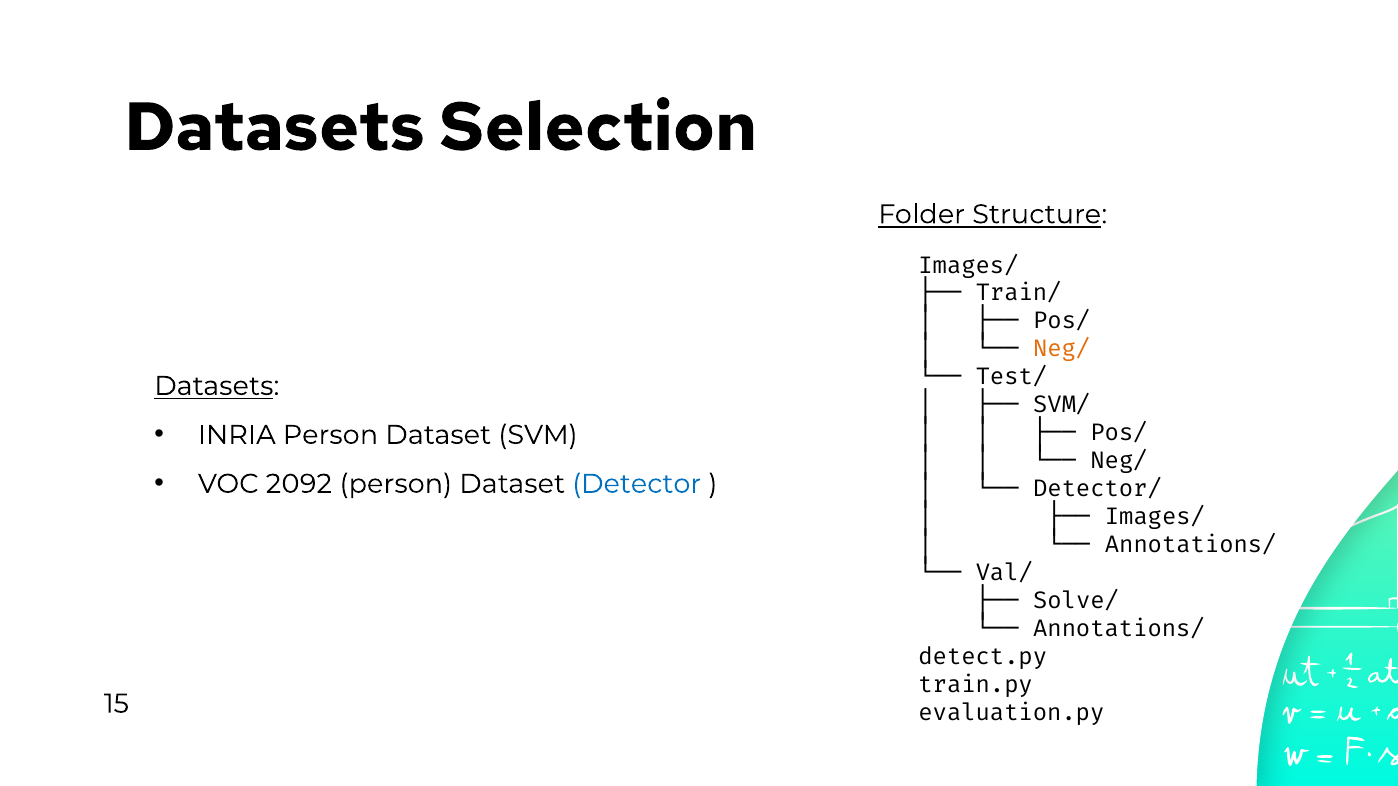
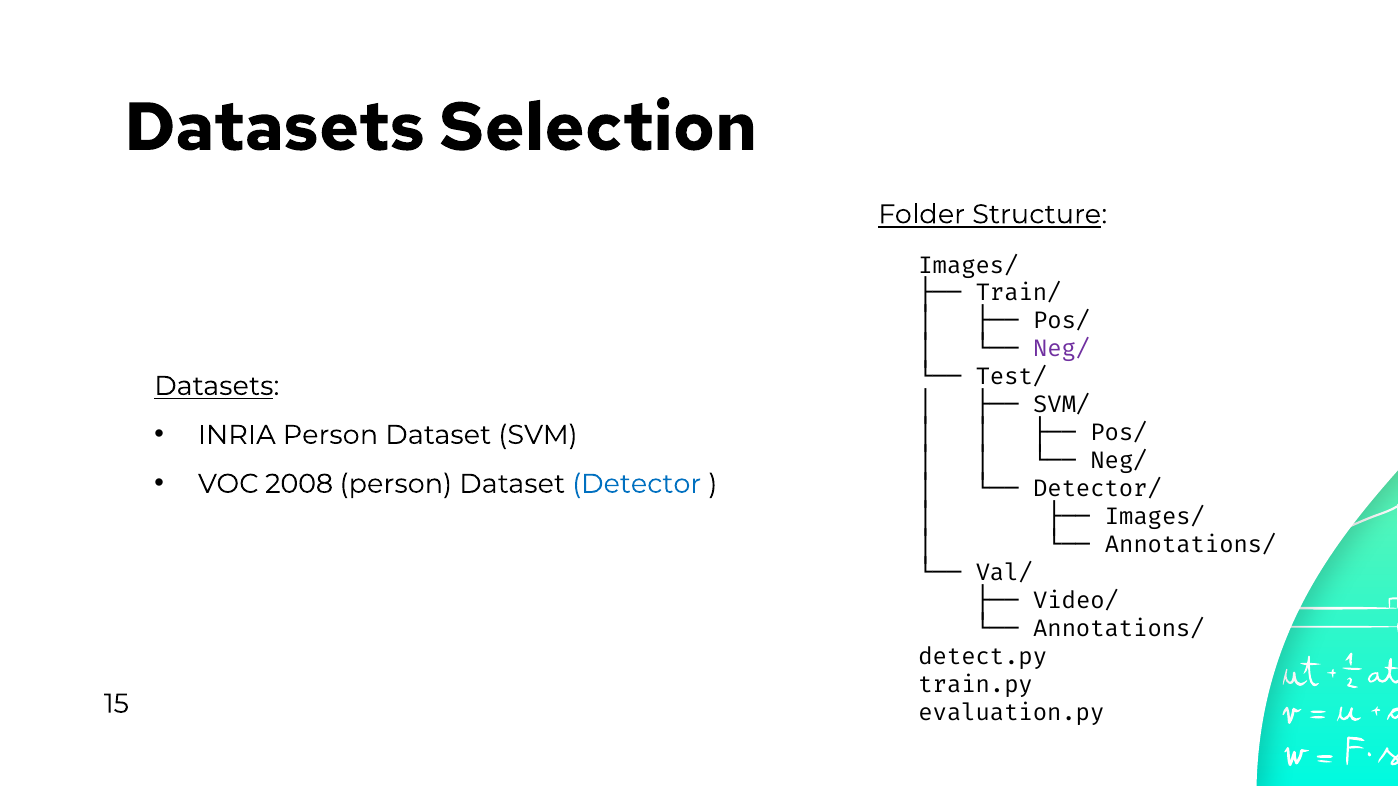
Neg/ at (1062, 349) colour: orange -> purple
2092: 2092 -> 2008
Solve/: Solve/ -> Video/
